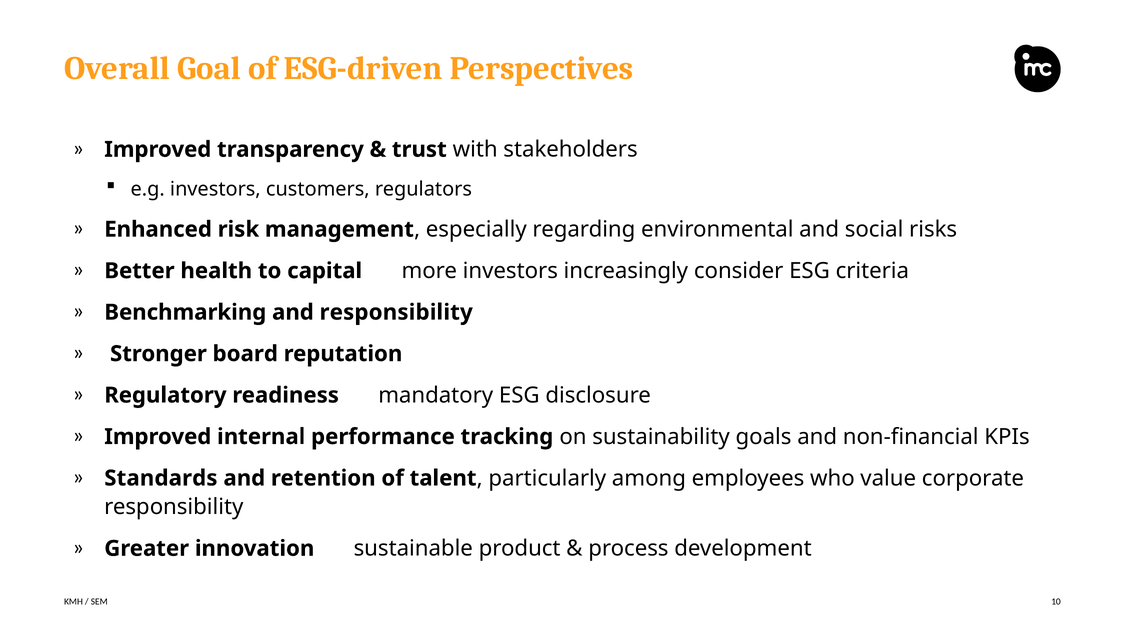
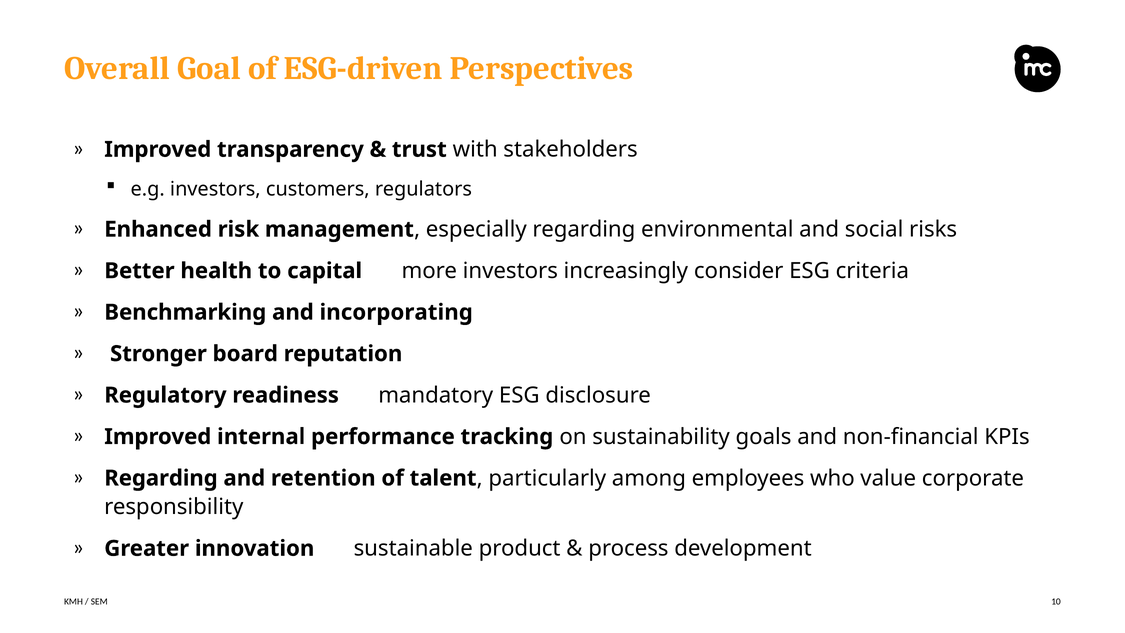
and responsibility: responsibility -> incorporating
Standards at (161, 478): Standards -> Regarding
